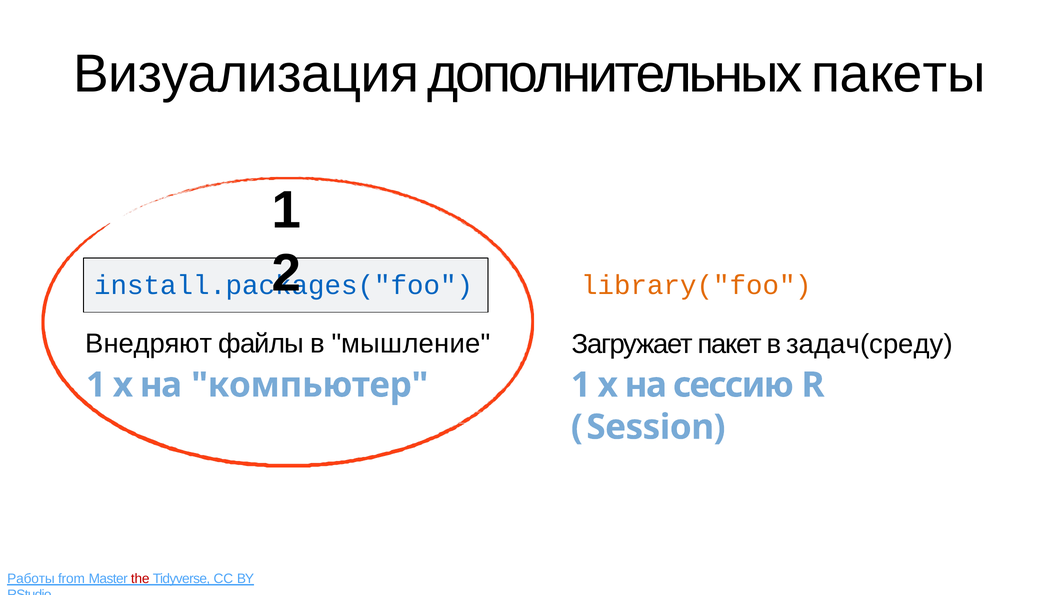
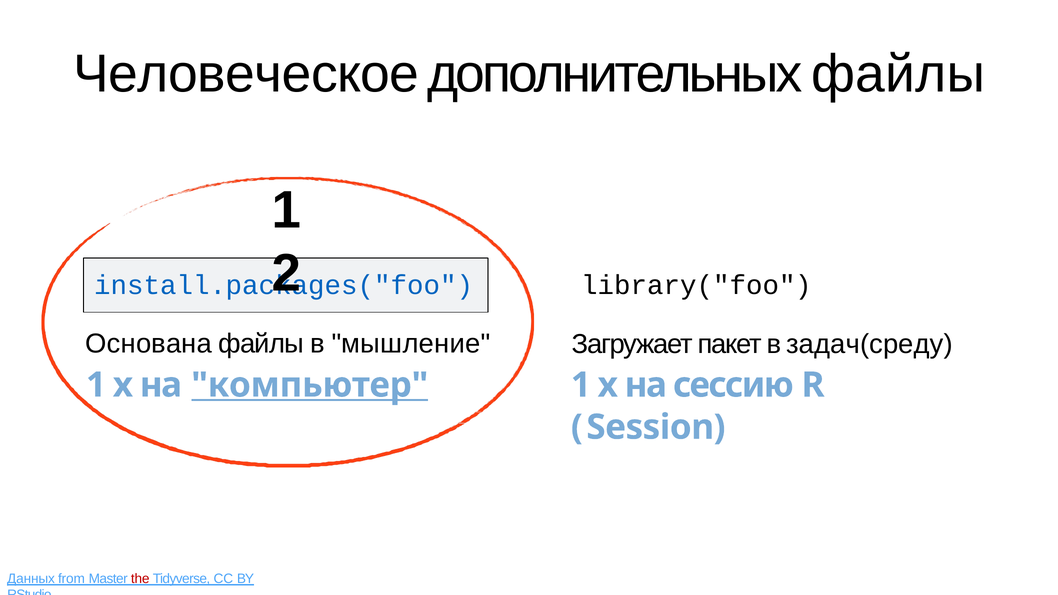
Визуализация: Визуализация -> Человеческое
дополнительных пакеты: пакеты -> файлы
library("foo colour: orange -> black
Внедряют: Внедряют -> Основана
компьютер underline: none -> present
Работы: Работы -> Данных
